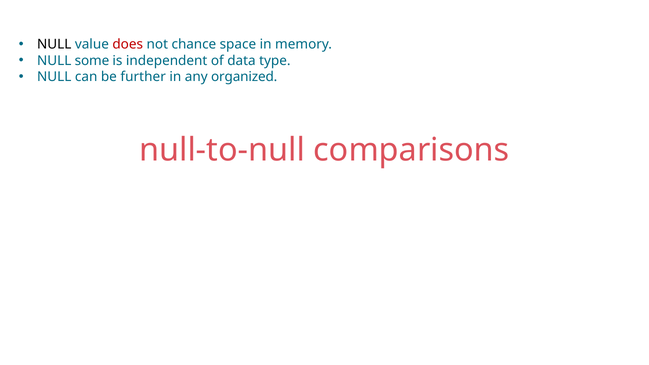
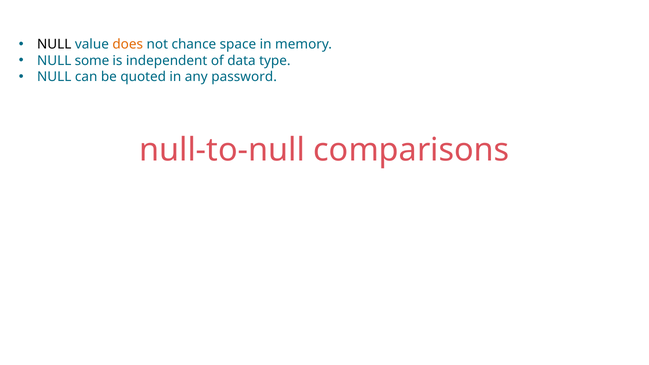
does colour: red -> orange
further: further -> quoted
organized: organized -> password
